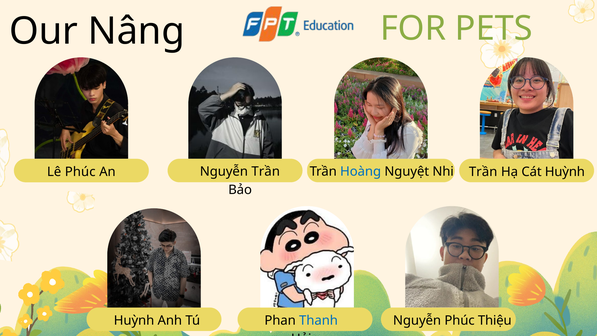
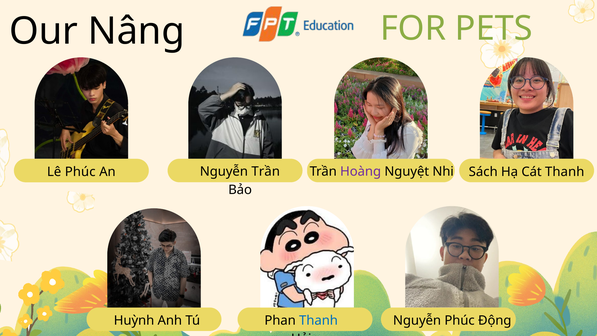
Hoàng colour: blue -> purple
Nhi Trần: Trần -> Sách
Cát Huỳnh: Huỳnh -> Thanh
Thiệu: Thiệu -> Động
